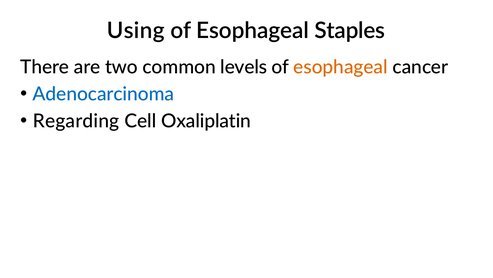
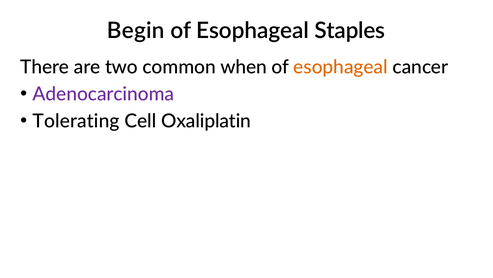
Using: Using -> Begin
levels: levels -> when
Adenocarcinoma colour: blue -> purple
Regarding: Regarding -> Tolerating
